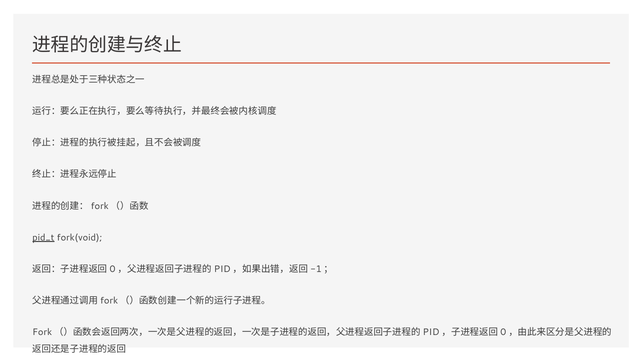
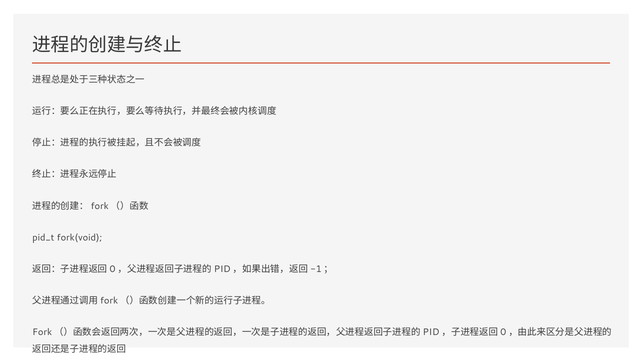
pid_t underline: present -> none
